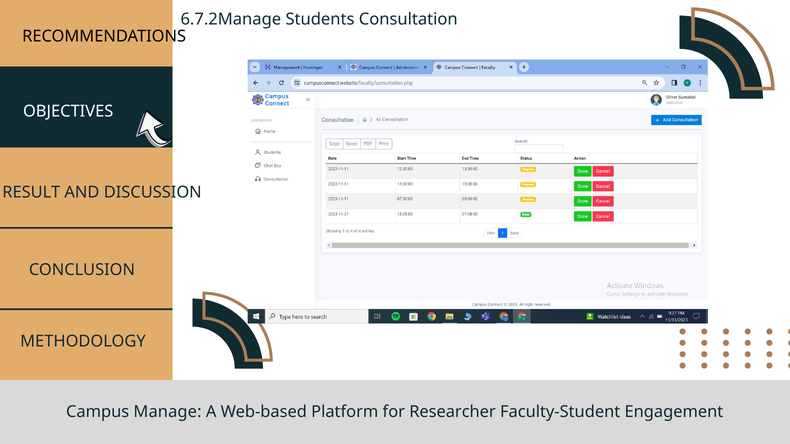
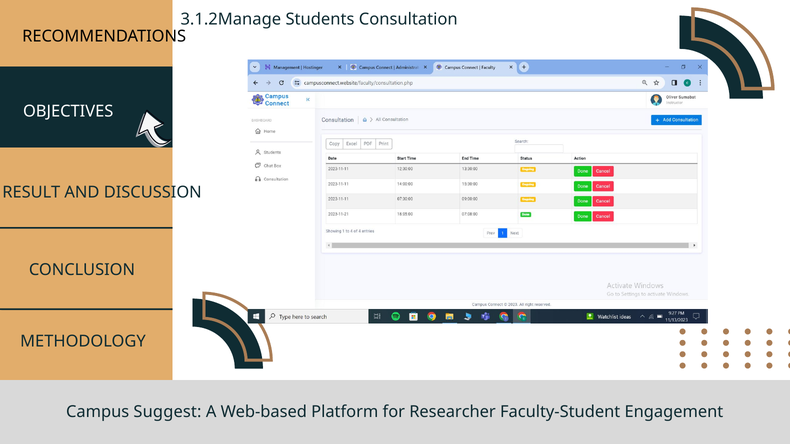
6.7.2Manage: 6.7.2Manage -> 3.1.2Manage
Manage: Manage -> Suggest
